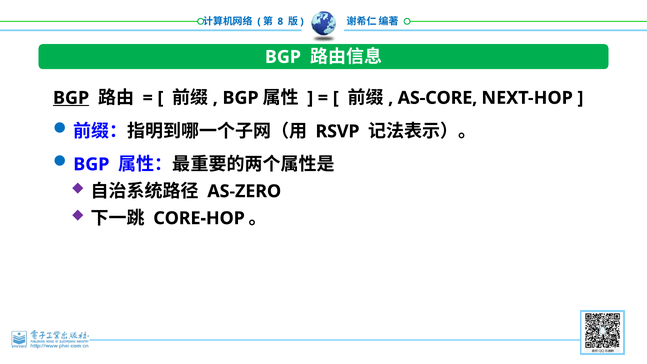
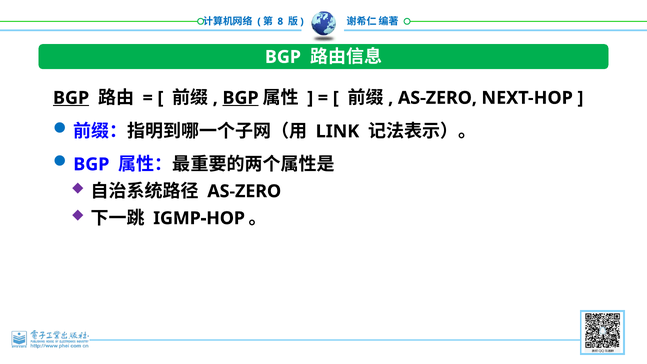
BGP at (241, 98) underline: none -> present
AS-CORE at (437, 98): AS-CORE -> AS-ZERO
RSVP: RSVP -> LINK
CORE-HOP: CORE-HOP -> IGMP-HOP
